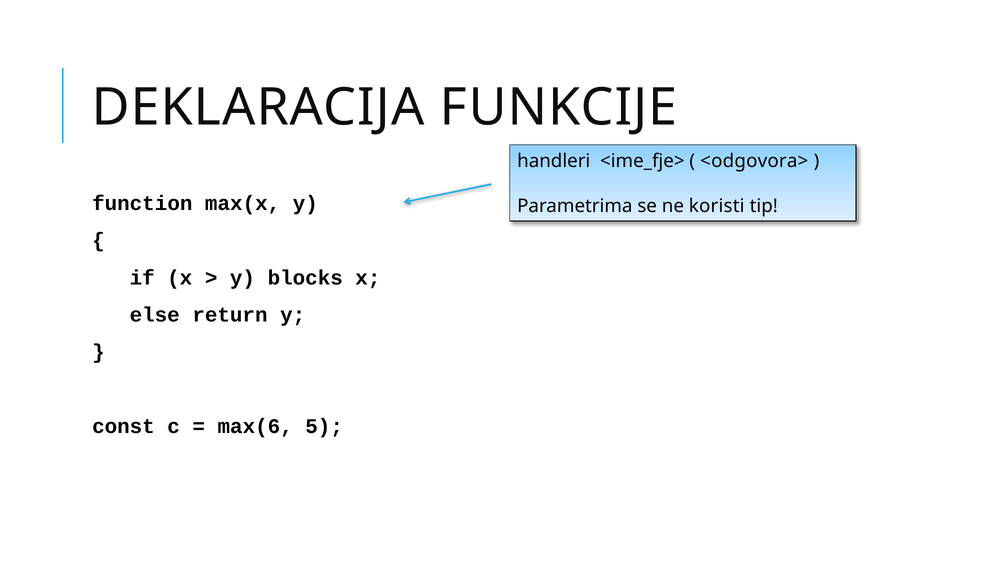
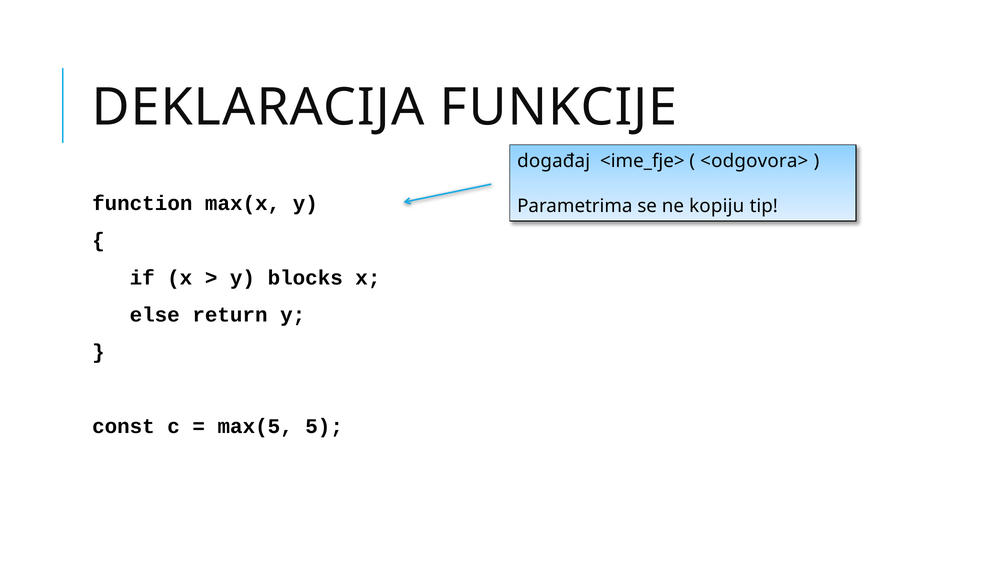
handleri: handleri -> događaj
koristi: koristi -> kopiju
max(6: max(6 -> max(5
